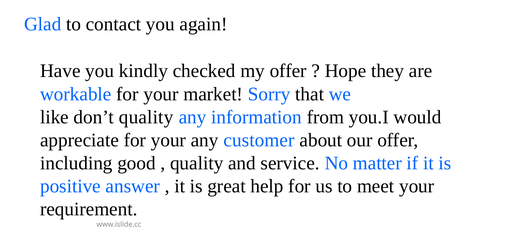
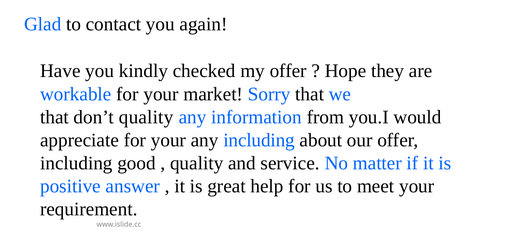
like at (54, 117): like -> that
any customer: customer -> including
